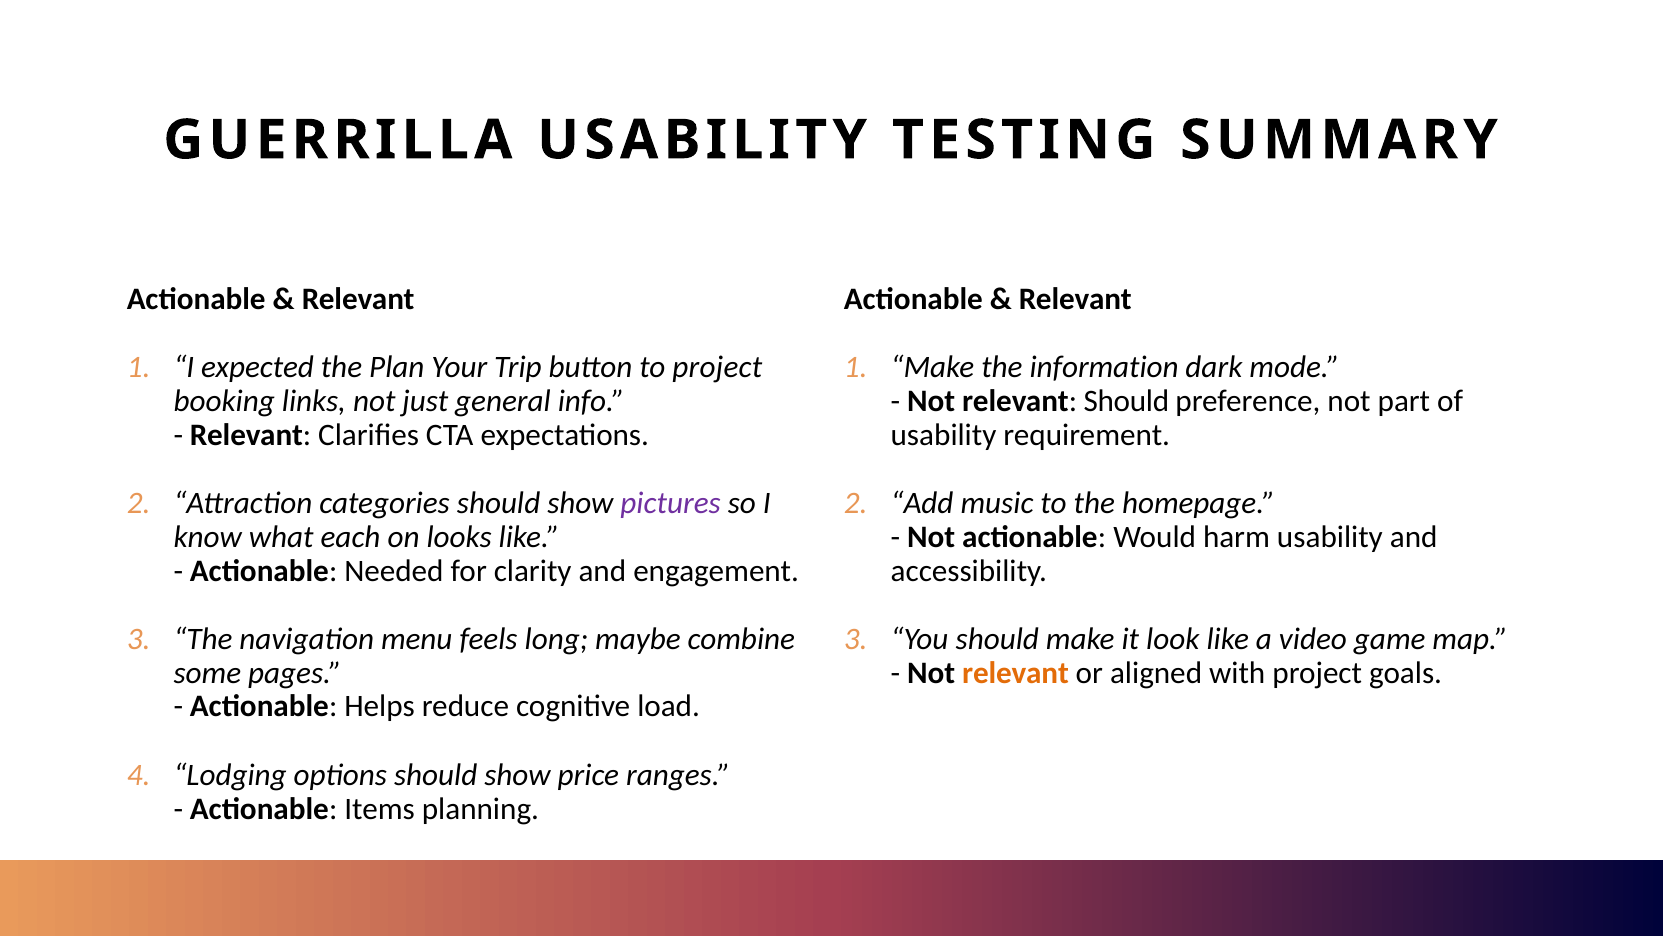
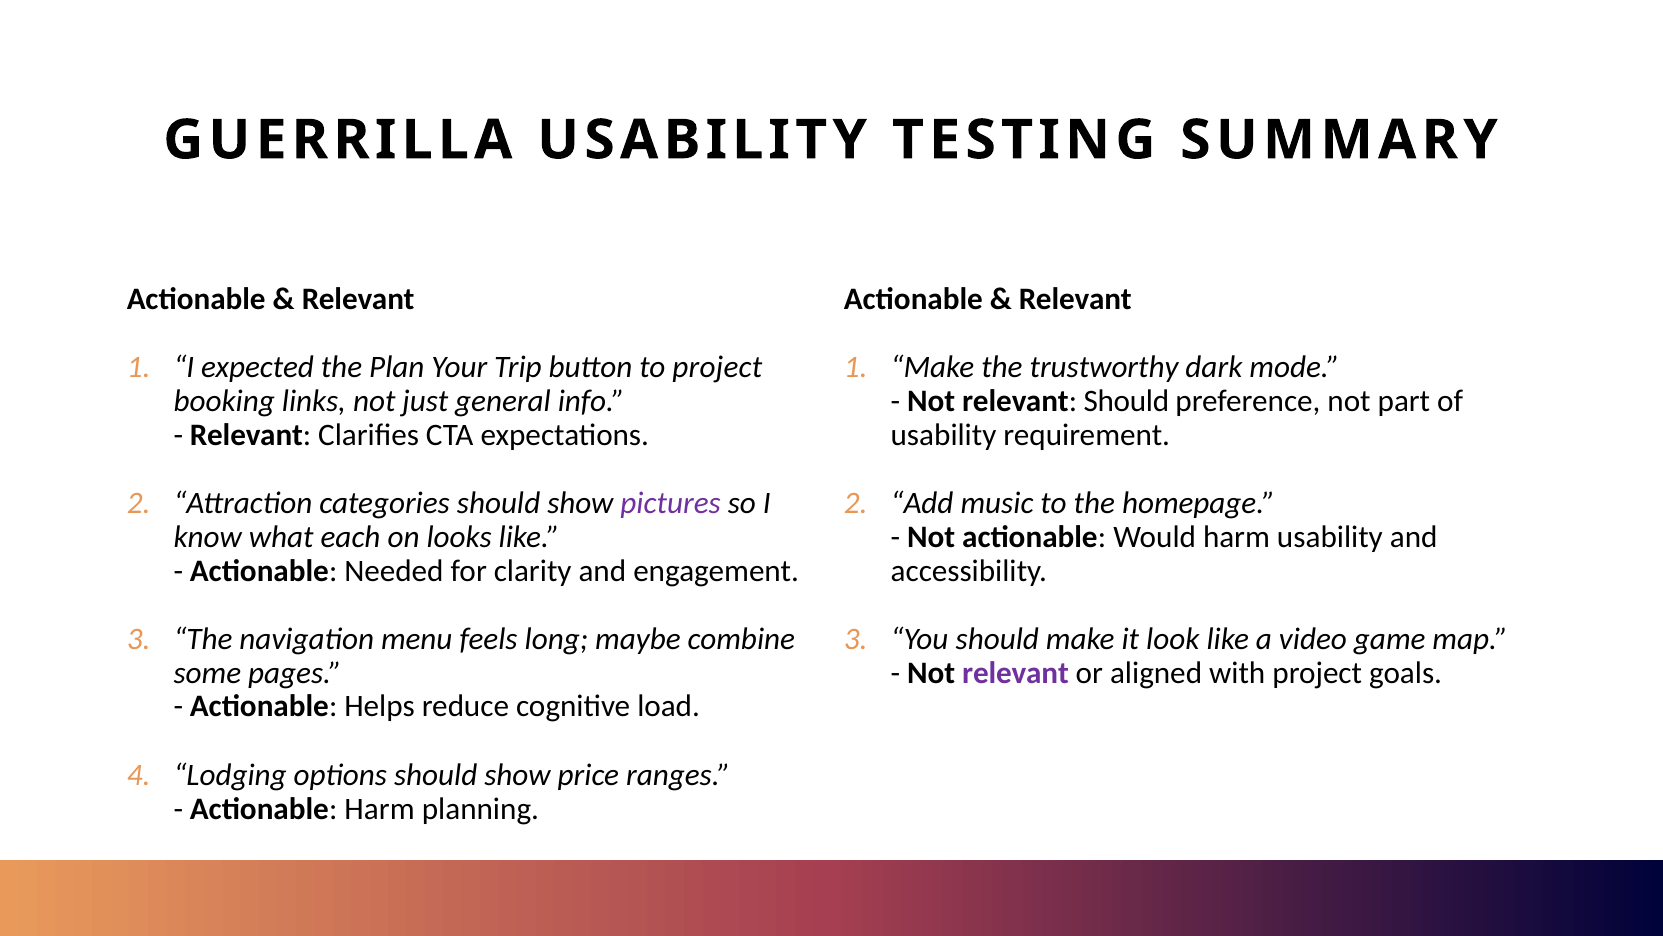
information: information -> trustworthy
relevant at (1015, 672) colour: orange -> purple
Actionable Items: Items -> Harm
